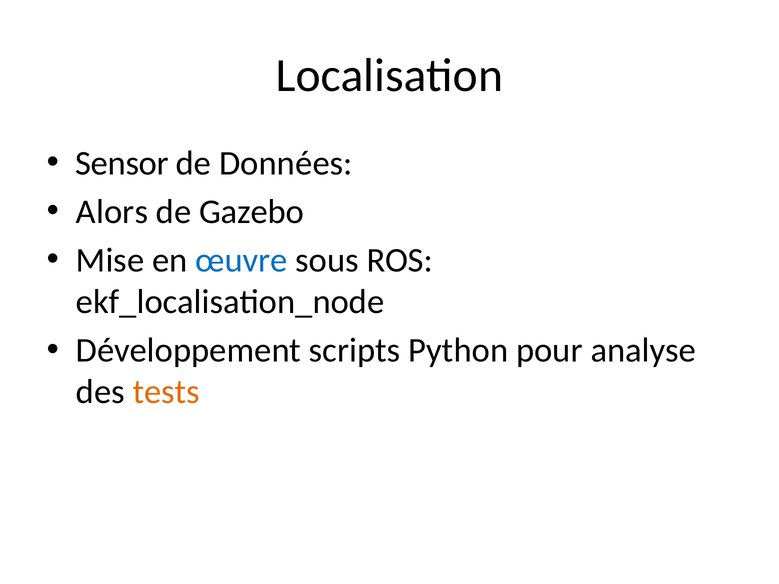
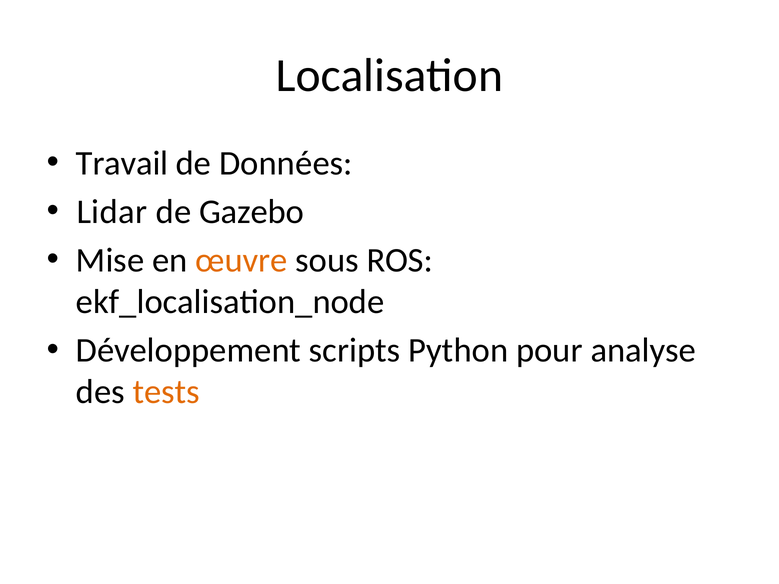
Sensor: Sensor -> Travail
Alors: Alors -> Lidar
œuvre colour: blue -> orange
